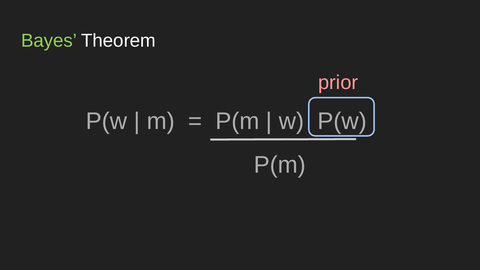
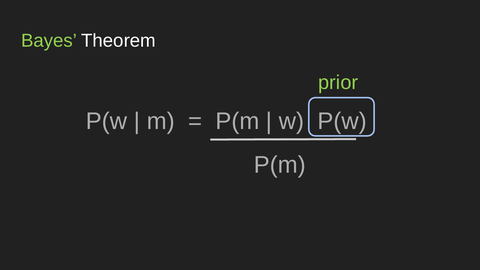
prior colour: pink -> light green
